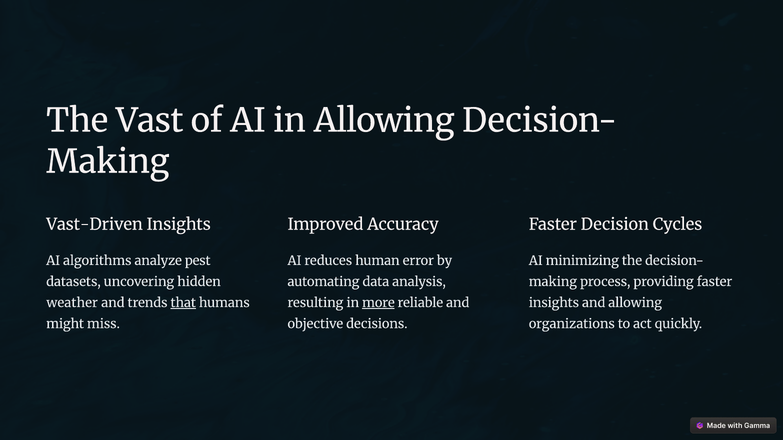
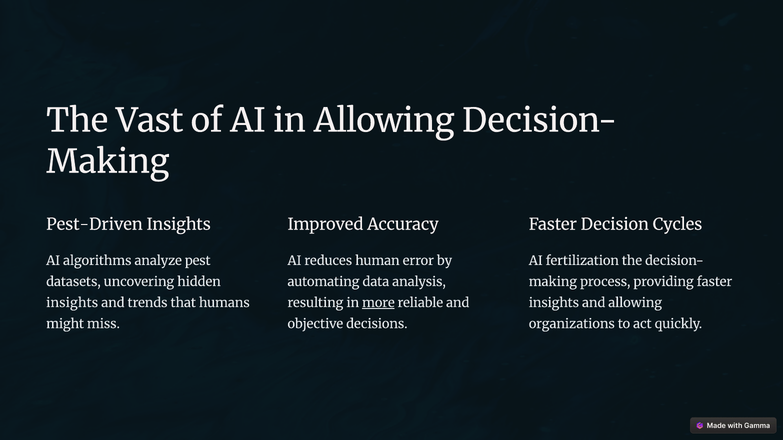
Vast-Driven: Vast-Driven -> Pest-Driven
minimizing: minimizing -> fertilization
weather at (72, 303): weather -> insights
that underline: present -> none
